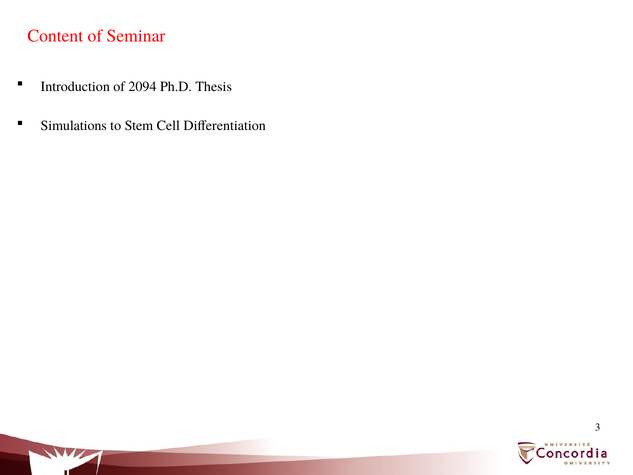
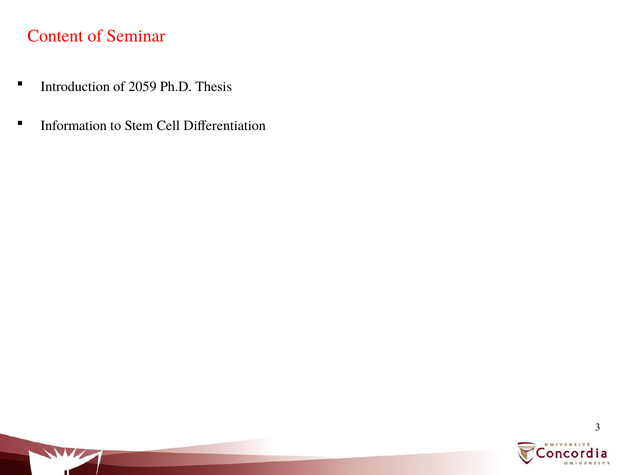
2094: 2094 -> 2059
Simulations: Simulations -> Information
